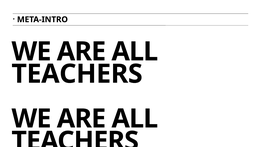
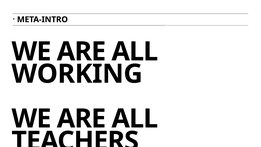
TEACHERS at (77, 74): TEACHERS -> WORKING
